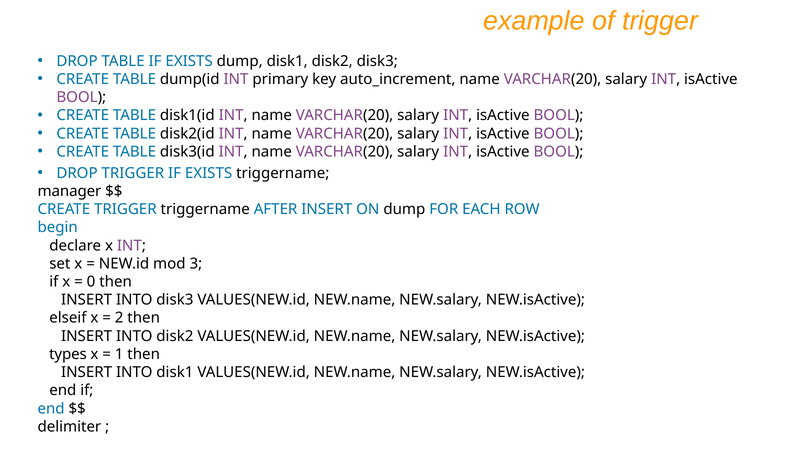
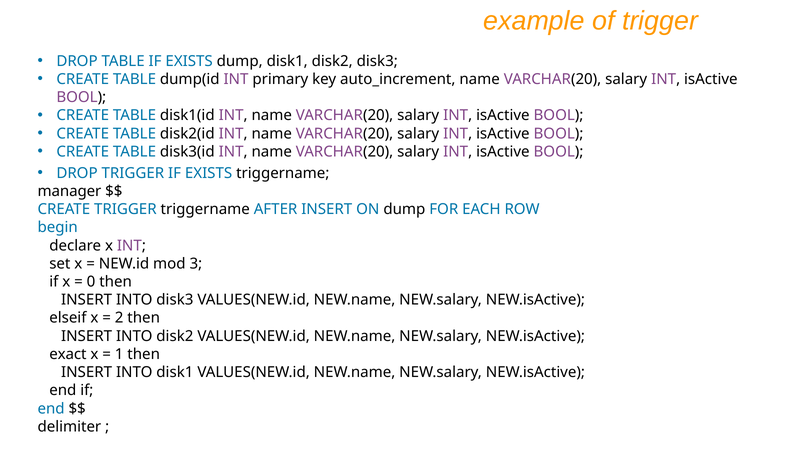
types: types -> exact
